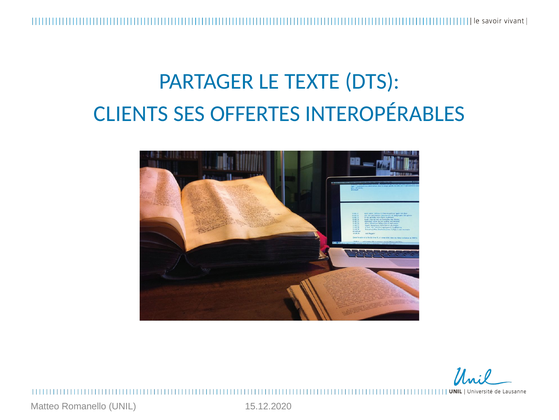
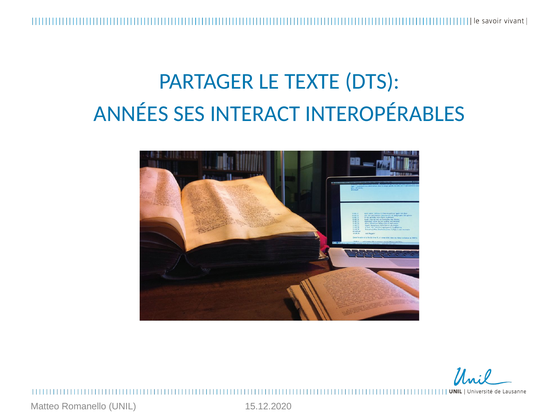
CLIENTS: CLIENTS -> ANNÉES
OFFERTES: OFFERTES -> INTERACT
